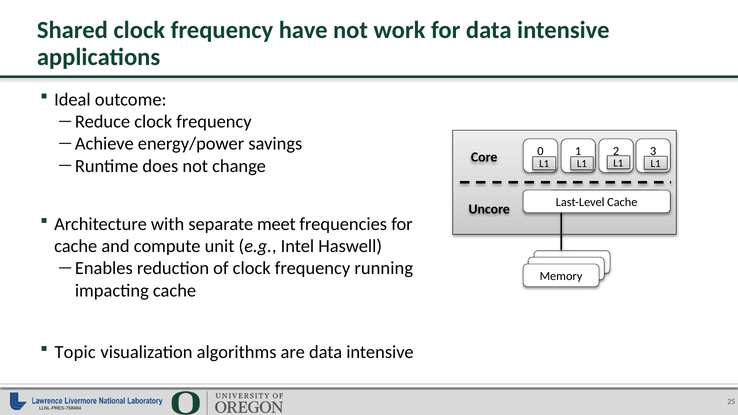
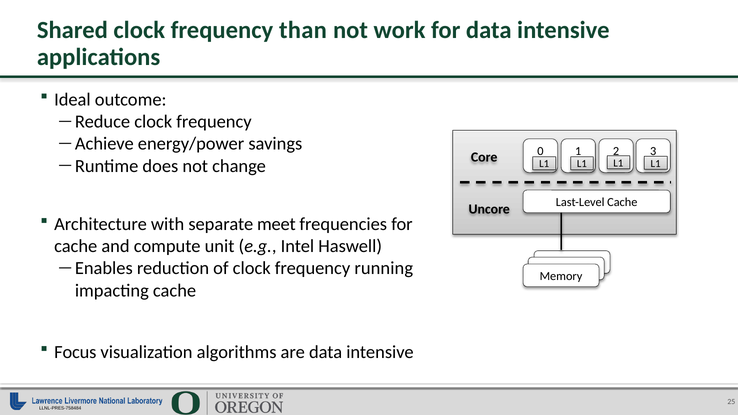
have: have -> than
Topic: Topic -> Focus
